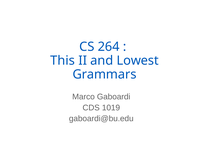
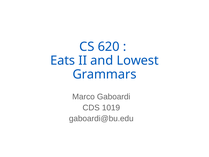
264: 264 -> 620
This: This -> Eats
